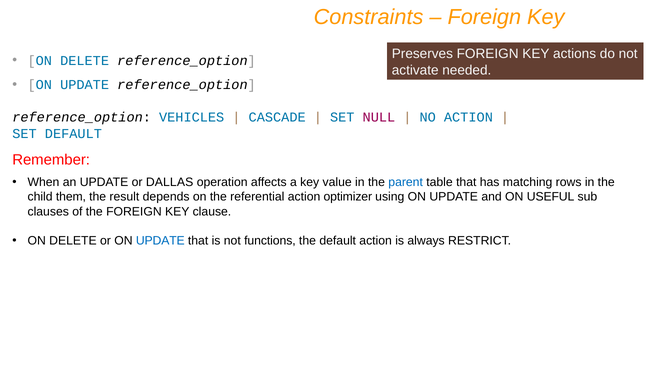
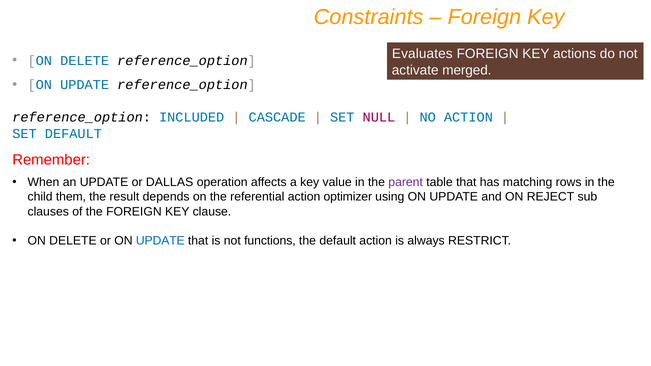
Preserves: Preserves -> Evaluates
needed: needed -> merged
VEHICLES: VEHICLES -> INCLUDED
parent colour: blue -> purple
USEFUL: USEFUL -> REJECT
